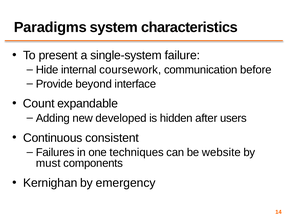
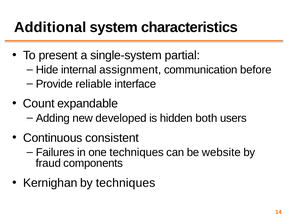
Paradigms: Paradigms -> Additional
failure: failure -> partial
coursework: coursework -> assignment
beyond: beyond -> reliable
after: after -> both
must: must -> fraud
by emergency: emergency -> techniques
